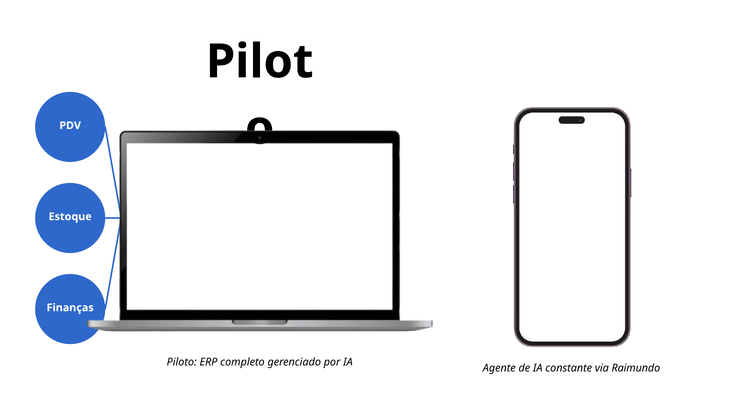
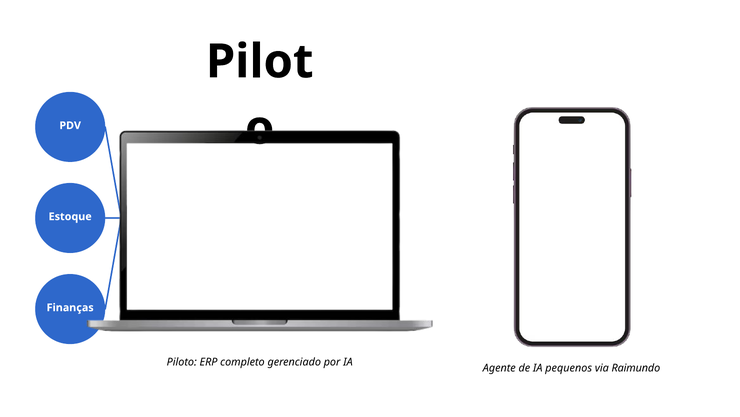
constante: constante -> pequenos
